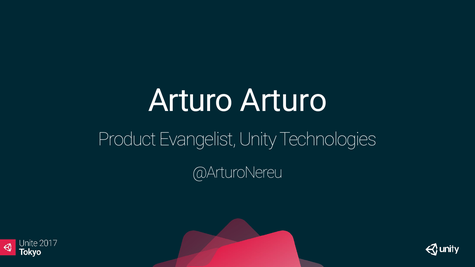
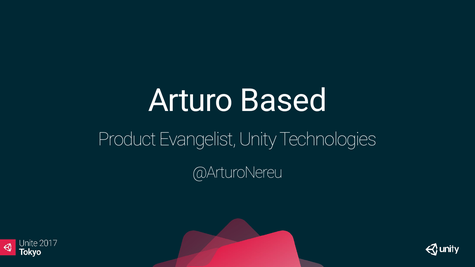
Arturo Arturo: Arturo -> Based
